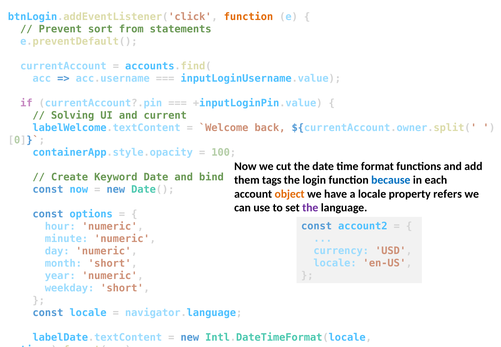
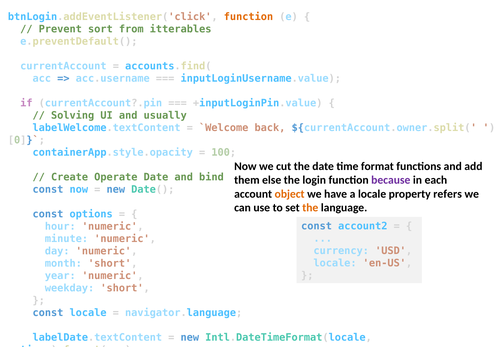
statements: statements -> itterables
current: current -> usually
Keyword: Keyword -> Operate
tags: tags -> else
because colour: blue -> purple
the at (310, 208) colour: purple -> orange
